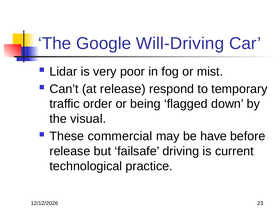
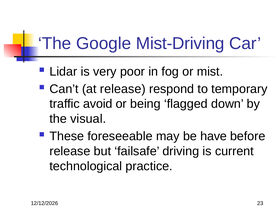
Will-Driving: Will-Driving -> Mist-Driving
order: order -> avoid
commercial: commercial -> foreseeable
